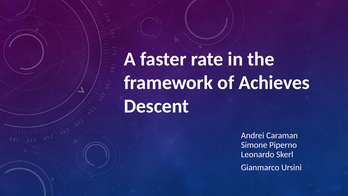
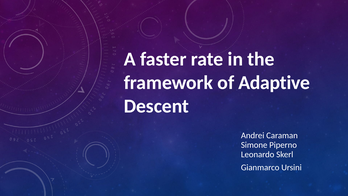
Achieves: Achieves -> Adaptive
